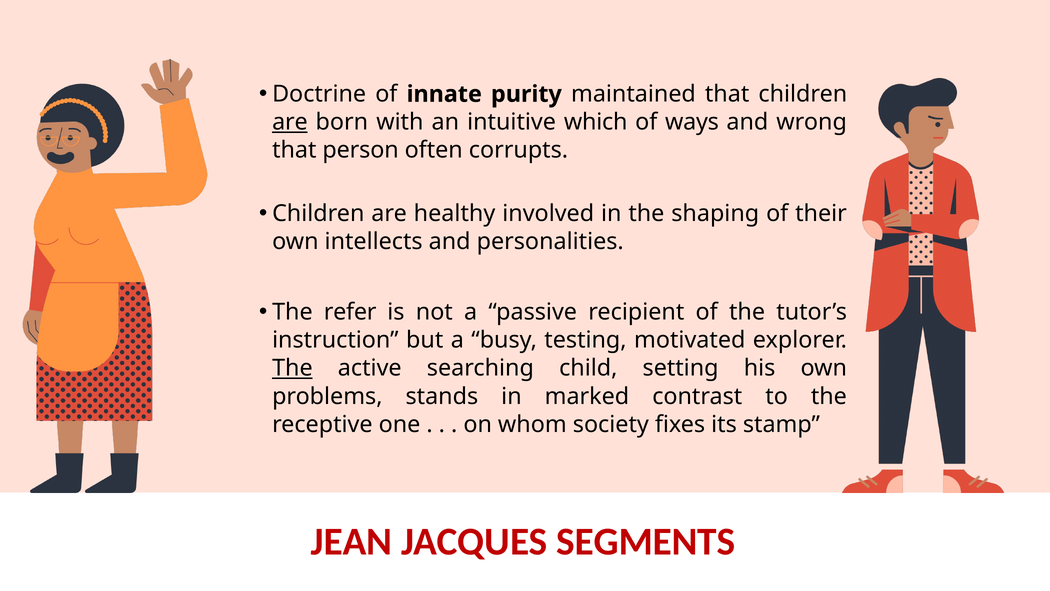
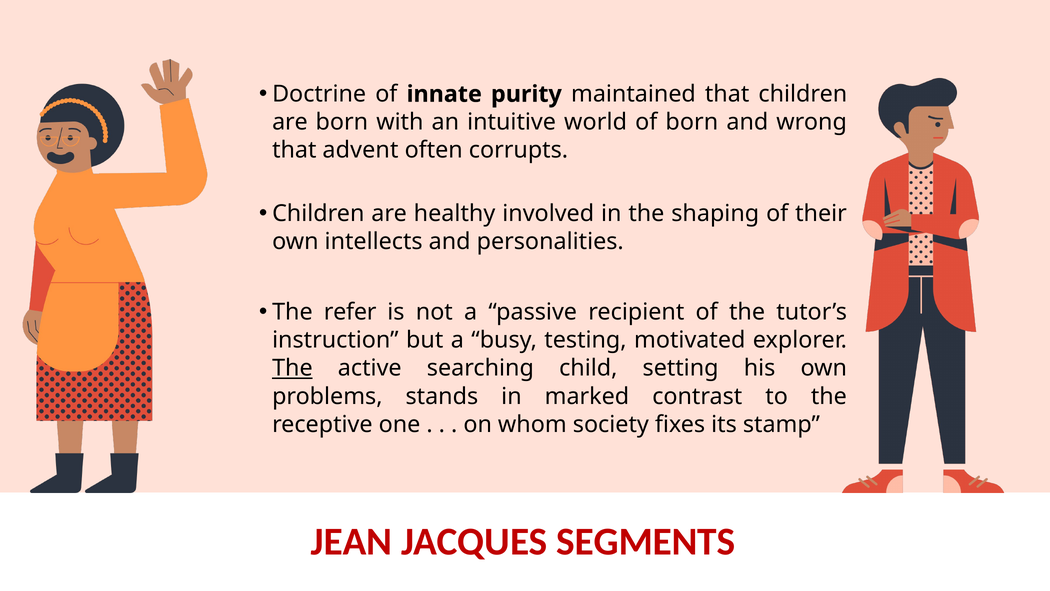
are at (290, 122) underline: present -> none
which: which -> world
of ways: ways -> born
person: person -> advent
